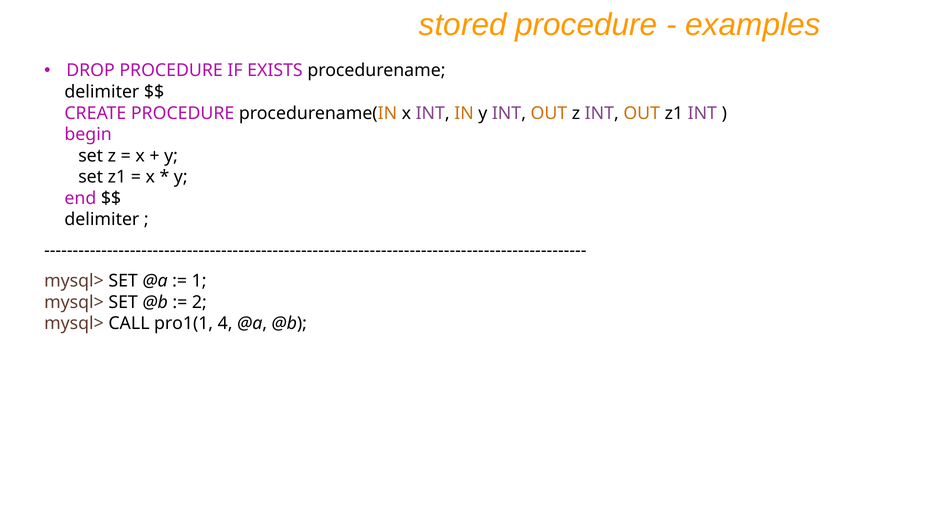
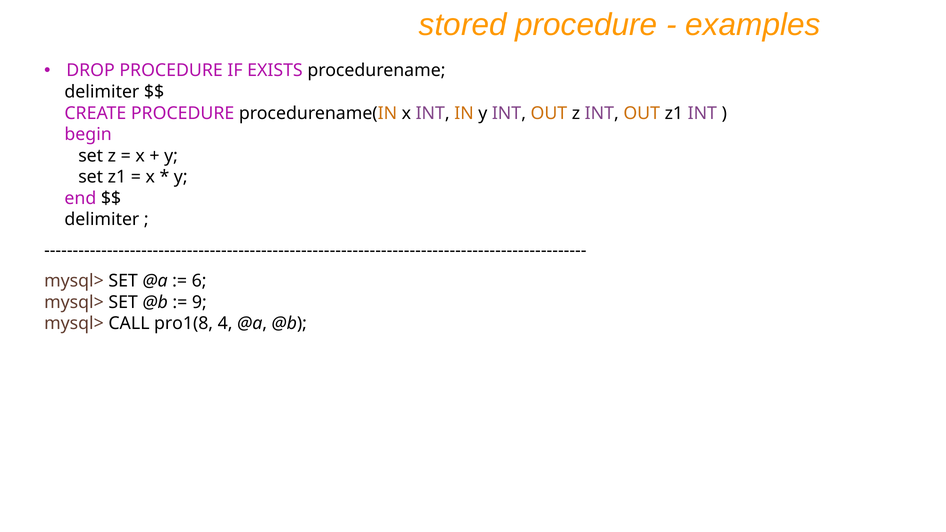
1: 1 -> 6
2: 2 -> 9
pro1(1: pro1(1 -> pro1(8
